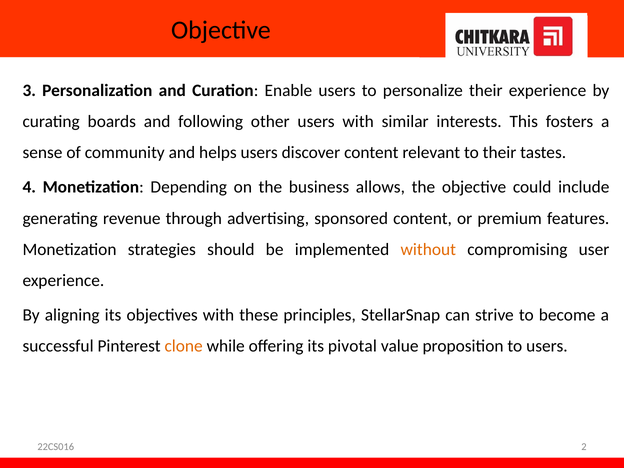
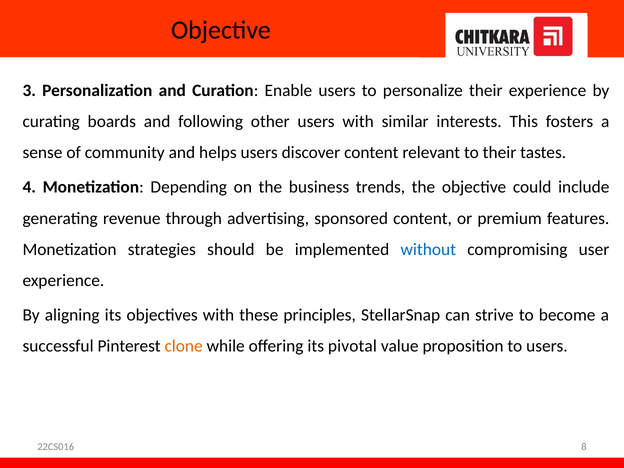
allows: allows -> trends
without colour: orange -> blue
2: 2 -> 8
